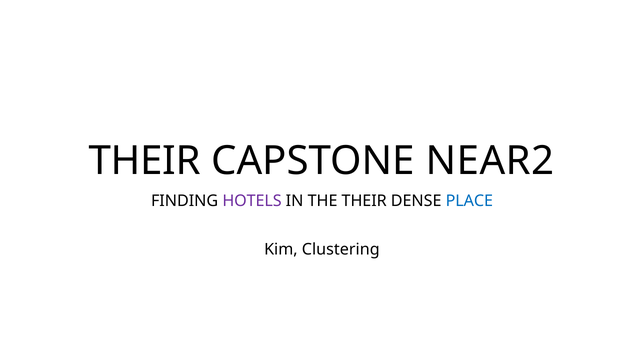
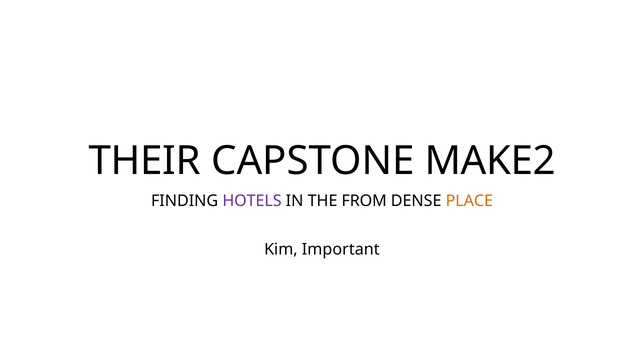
NEAR2: NEAR2 -> MAKE2
THE THEIR: THEIR -> FROM
PLACE colour: blue -> orange
Clustering: Clustering -> Important
